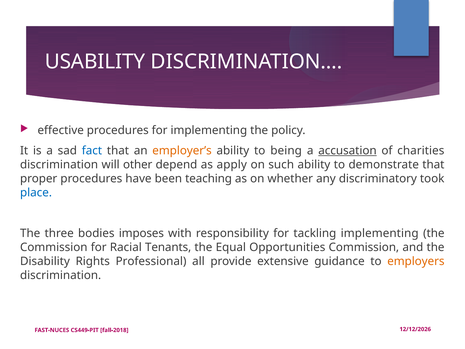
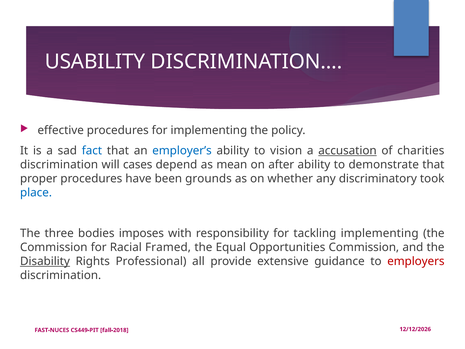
employer’s colour: orange -> blue
being: being -> vision
other: other -> cases
apply: apply -> mean
such: such -> after
teaching: teaching -> grounds
Tenants: Tenants -> Framed
Disability underline: none -> present
employers colour: orange -> red
